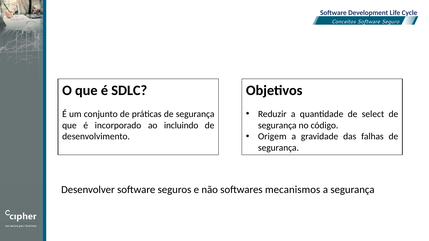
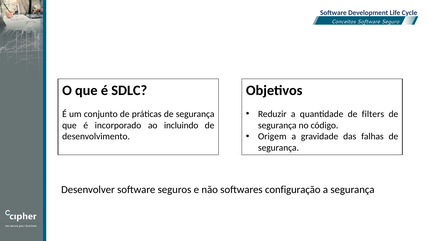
select: select -> filters
mecanismos: mecanismos -> configuração
